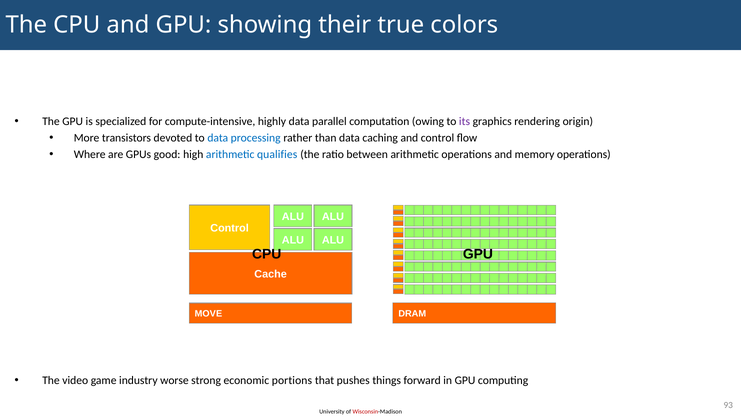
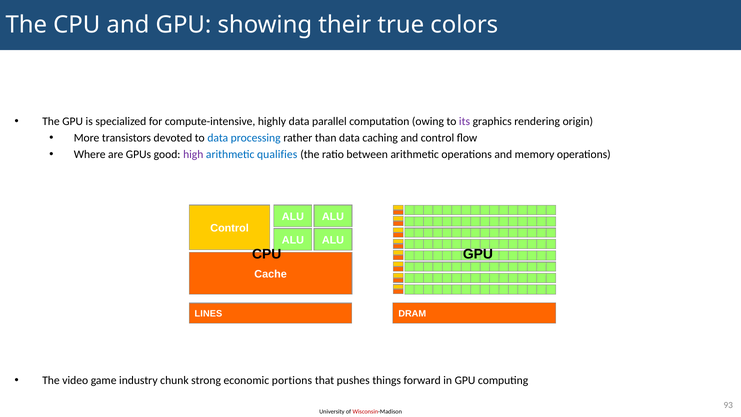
high colour: black -> purple
MOVE: MOVE -> LINES
worse: worse -> chunk
